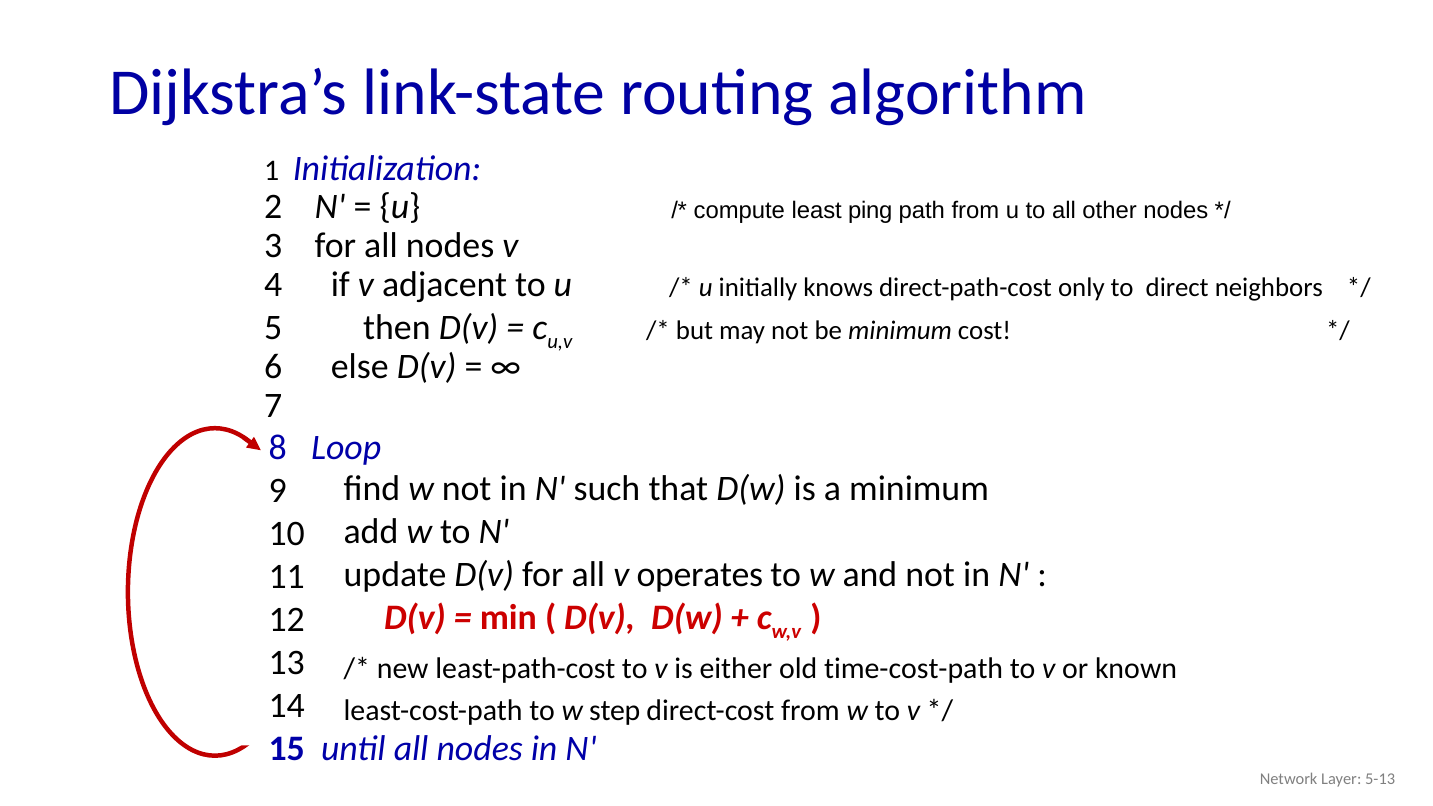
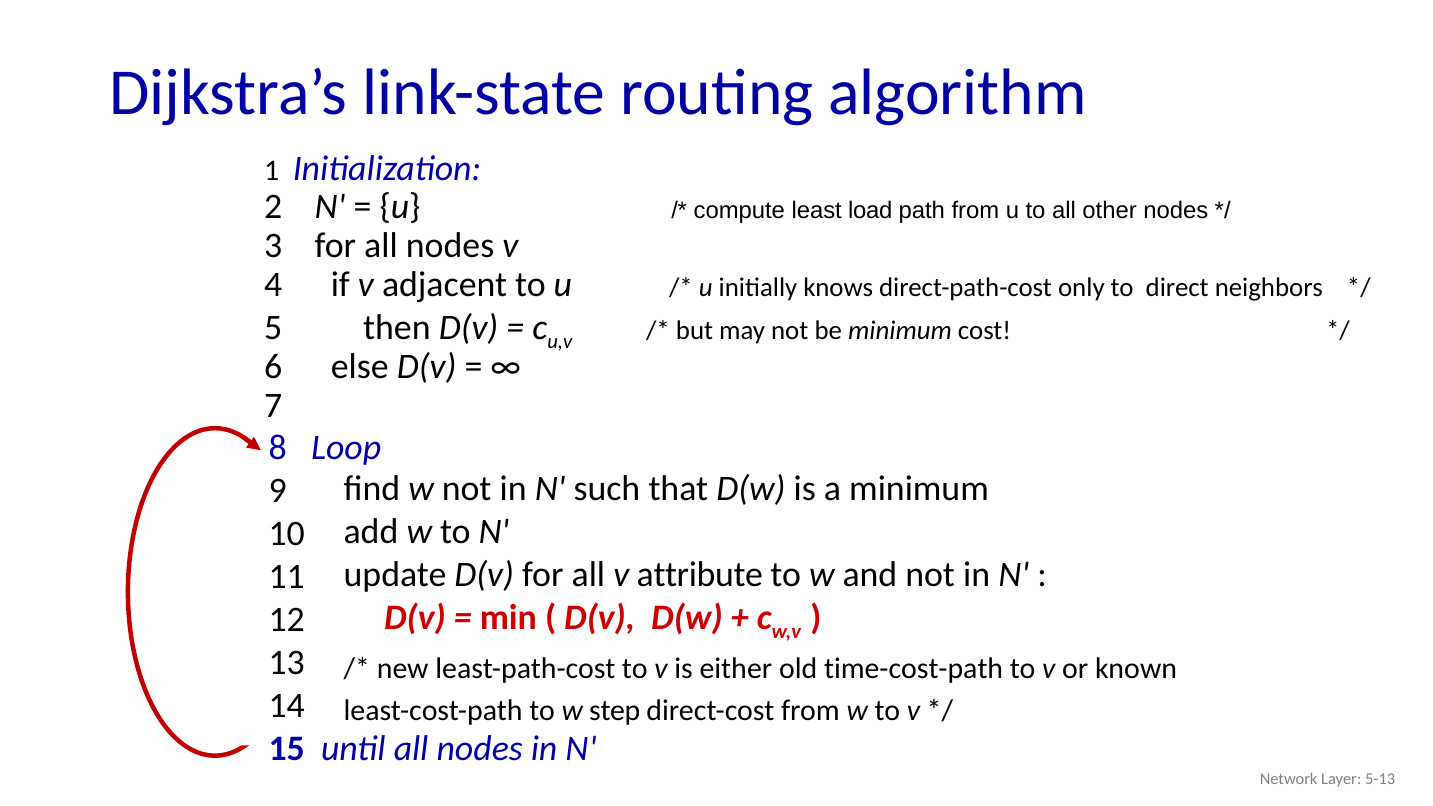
ping: ping -> load
operates: operates -> attribute
